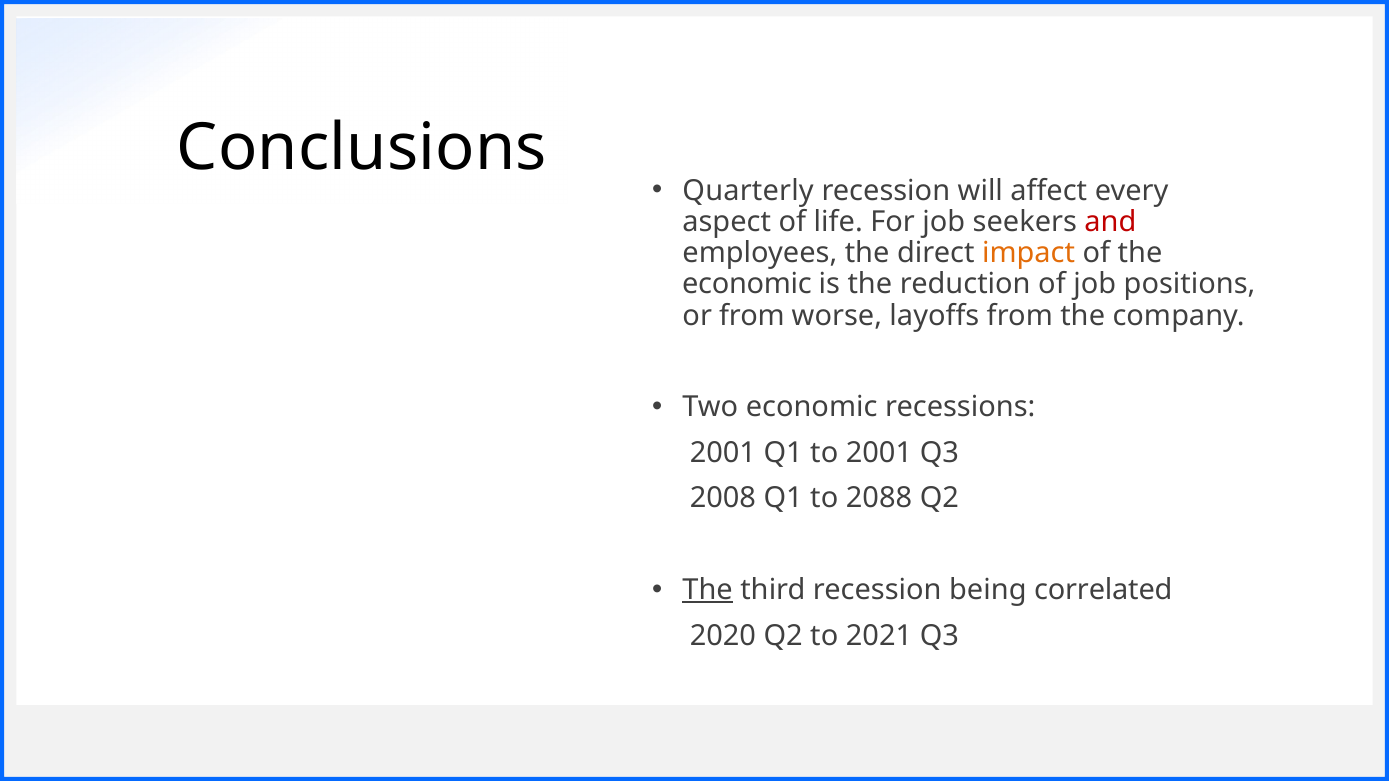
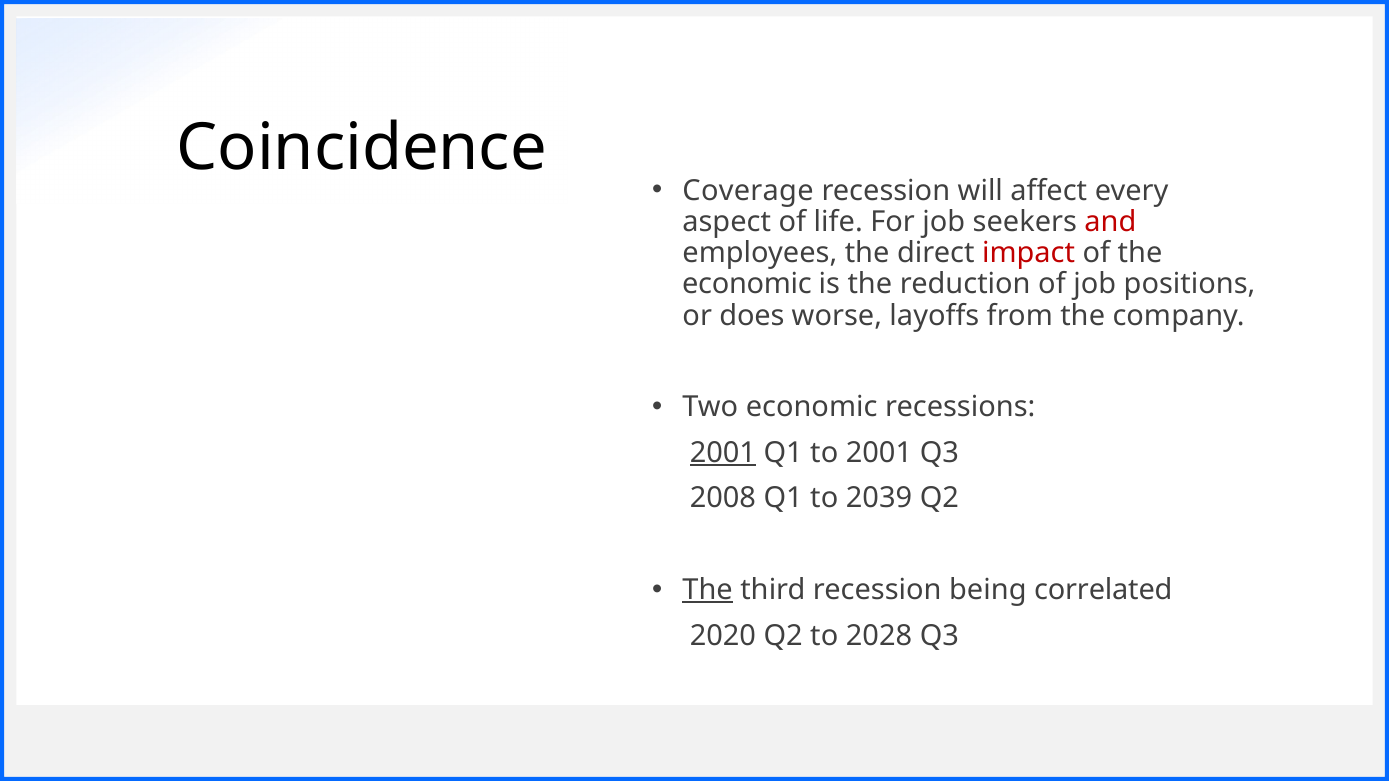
Conclusions: Conclusions -> Coincidence
Quarterly: Quarterly -> Coverage
impact colour: orange -> red
or from: from -> does
2001 at (723, 453) underline: none -> present
2088: 2088 -> 2039
2021: 2021 -> 2028
